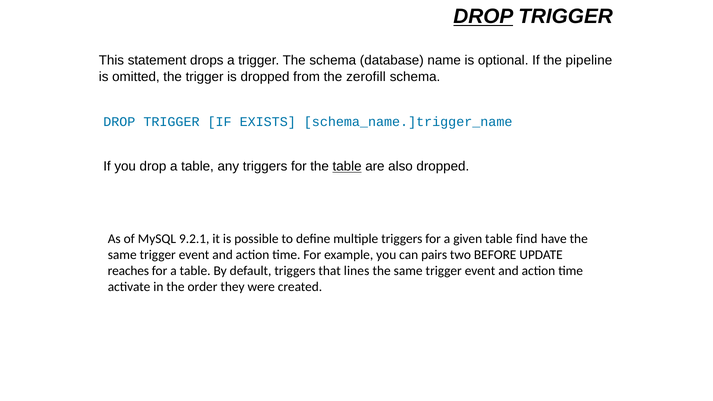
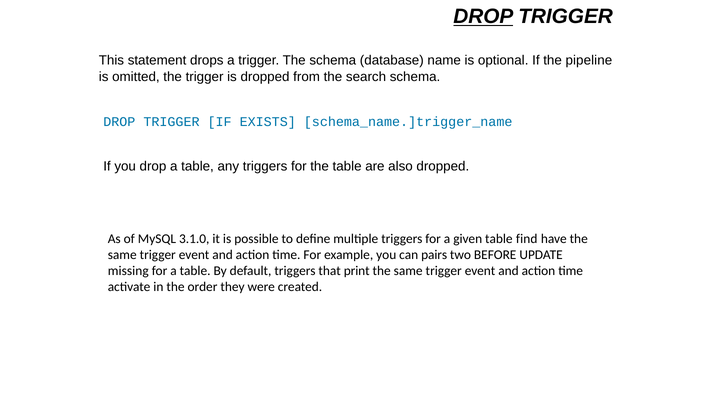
zerofill: zerofill -> search
table at (347, 166) underline: present -> none
9.2.1: 9.2.1 -> 3.1.0
reaches: reaches -> missing
lines: lines -> print
